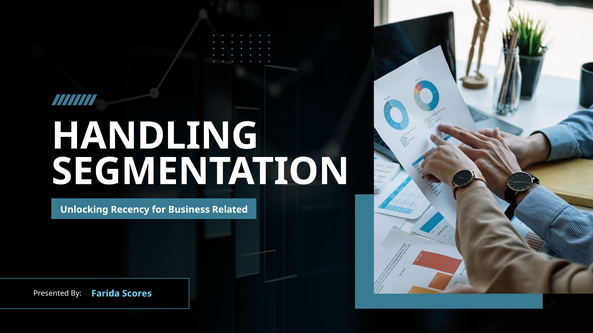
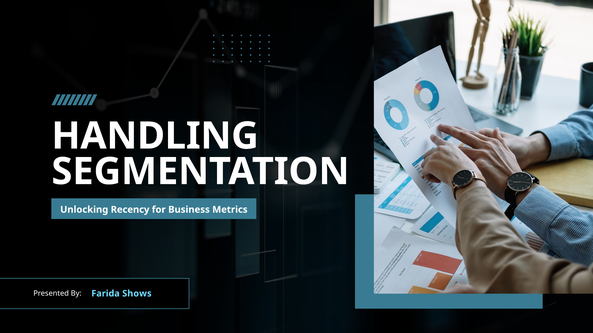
Related: Related -> Metrics
Scores: Scores -> Shows
